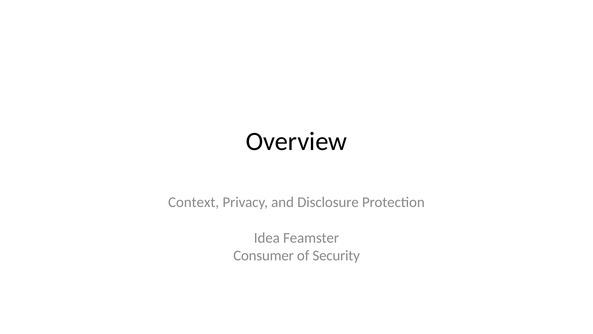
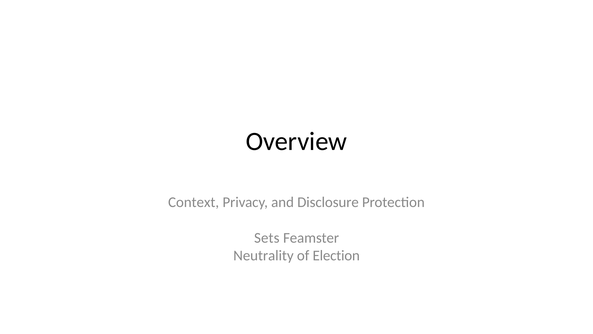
Idea: Idea -> Sets
Consumer: Consumer -> Neutrality
Security: Security -> Election
